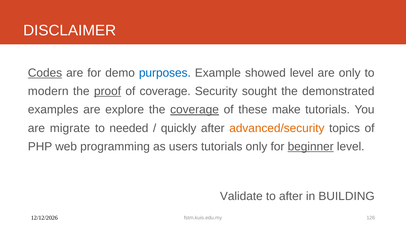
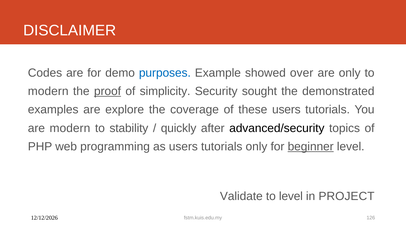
Codes underline: present -> none
showed level: level -> over
of coverage: coverage -> simplicity
coverage at (195, 110) underline: present -> none
these make: make -> users
are migrate: migrate -> modern
needed: needed -> stability
advanced/security colour: orange -> black
to after: after -> level
BUILDING: BUILDING -> PROJECT
